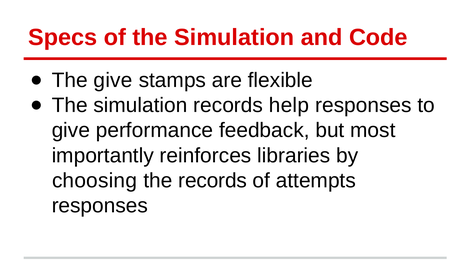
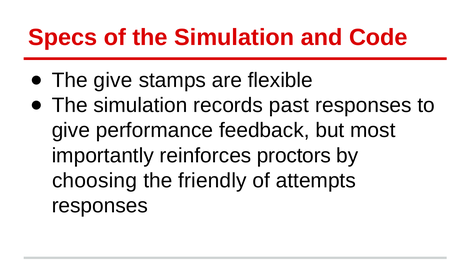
help: help -> past
libraries: libraries -> proctors
the records: records -> friendly
